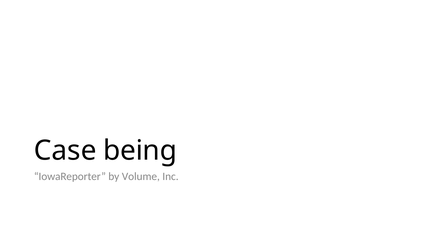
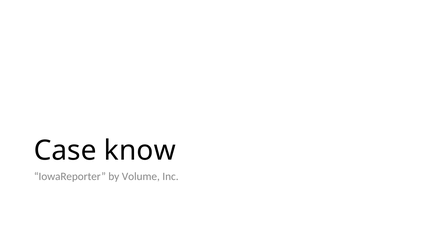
being: being -> know
